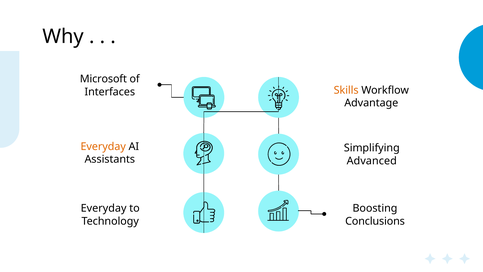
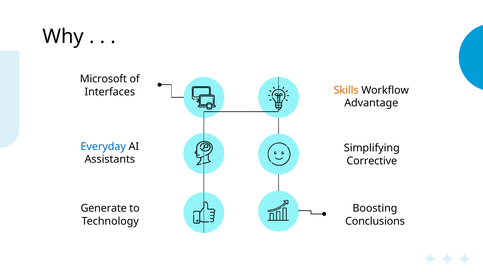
Everyday at (103, 146) colour: orange -> blue
Advanced: Advanced -> Corrective
Everyday at (104, 208): Everyday -> Generate
